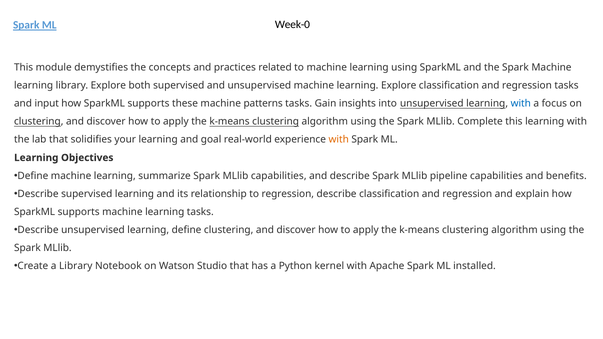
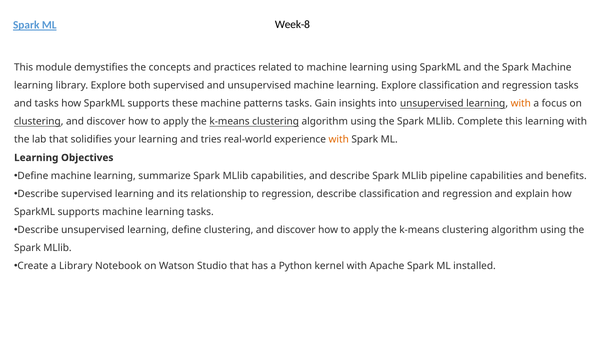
Week-0: Week-0 -> Week-8
and input: input -> tasks
with at (521, 104) colour: blue -> orange
goal: goal -> tries
